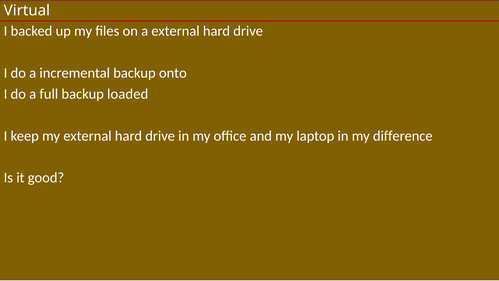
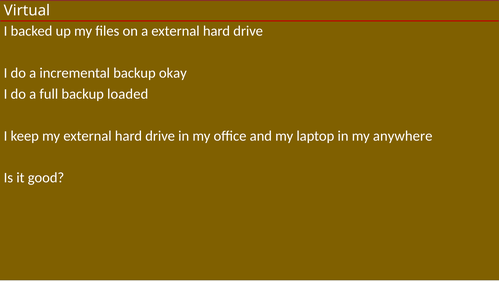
onto: onto -> okay
difference: difference -> anywhere
